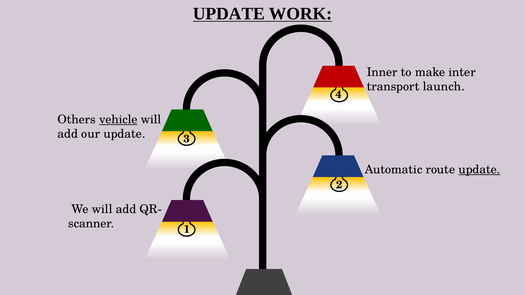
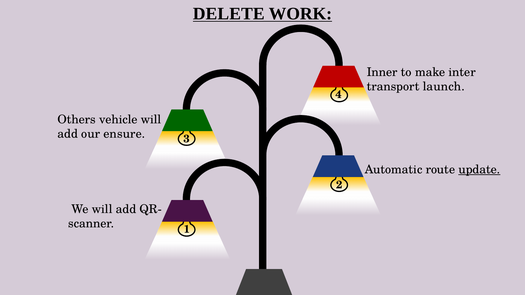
UPDATE at (229, 14): UPDATE -> DELETE
vehicle underline: present -> none
our update: update -> ensure
